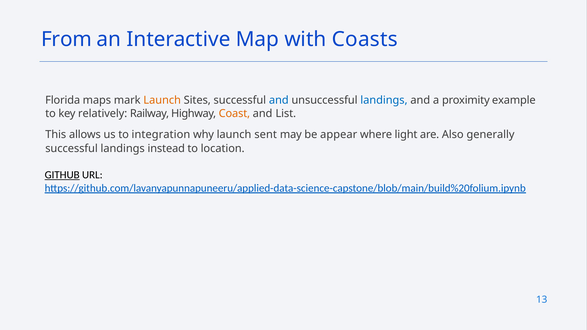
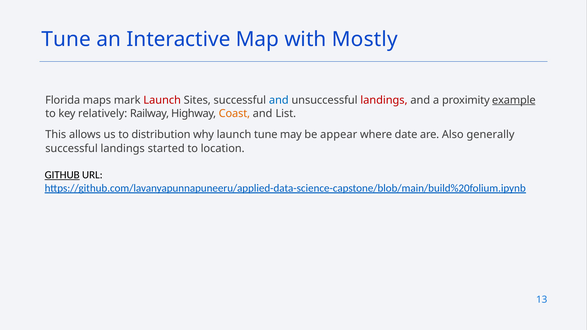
From at (66, 39): From -> Tune
Coasts: Coasts -> Mostly
Launch at (162, 100) colour: orange -> red
landings at (384, 100) colour: blue -> red
example underline: none -> present
integration: integration -> distribution
launch sent: sent -> tune
light: light -> date
instead: instead -> started
